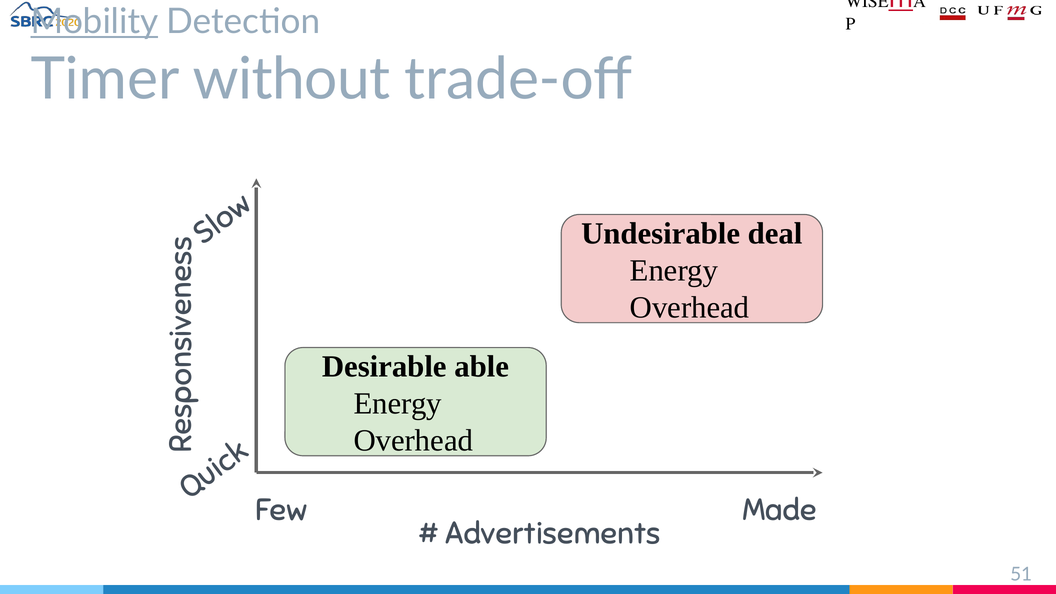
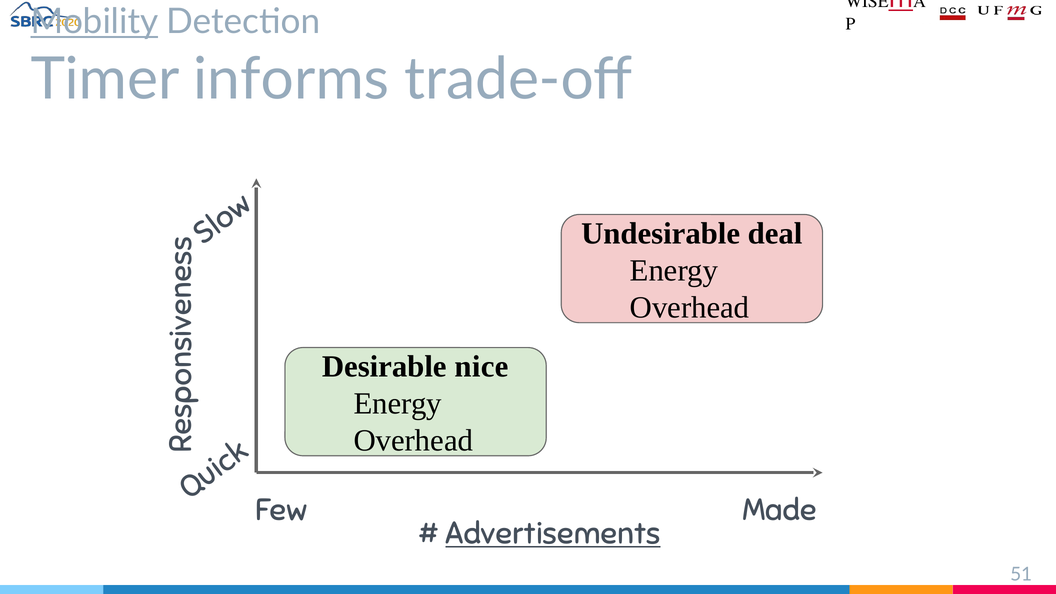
without: without -> informs
able: able -> nice
Advertisements underline: none -> present
